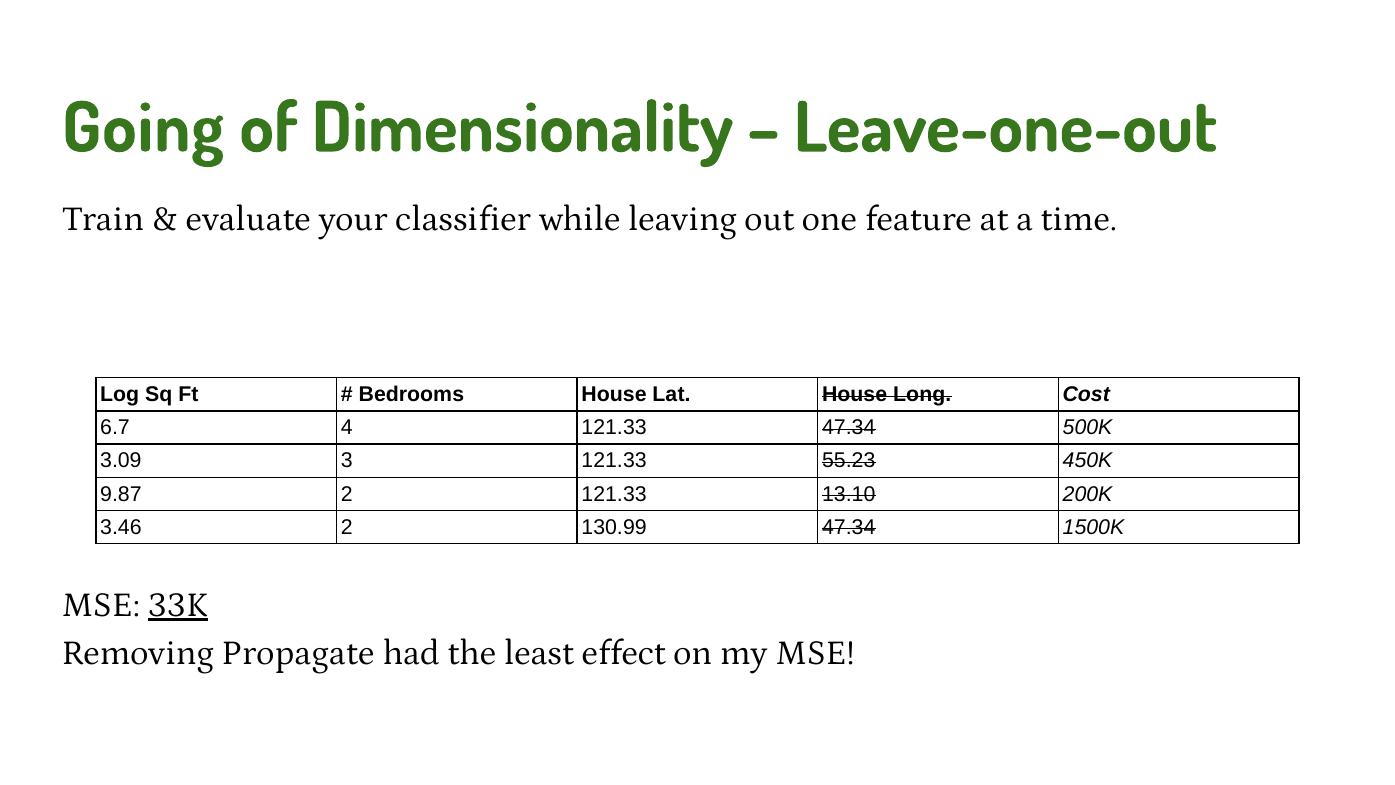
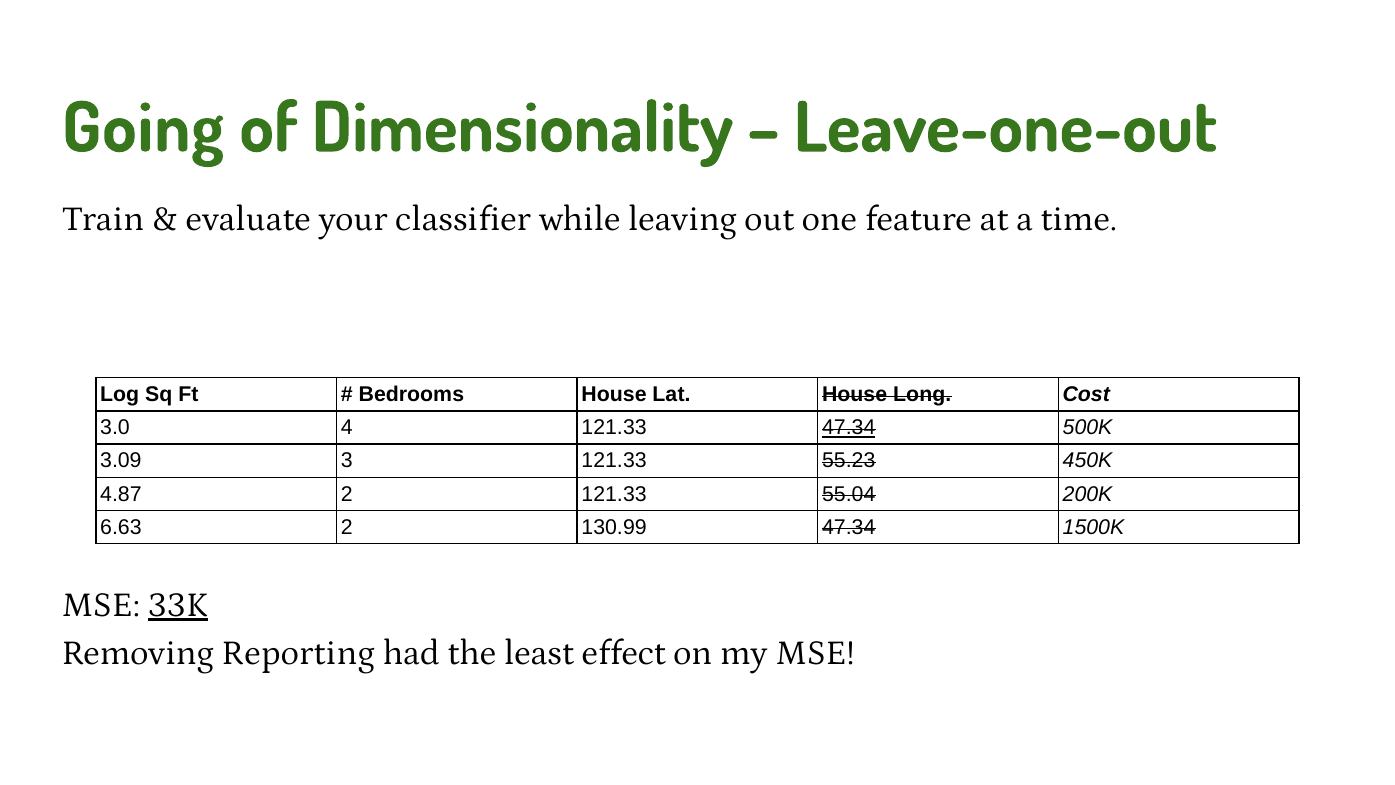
6.7: 6.7 -> 3.0
47.34 at (849, 428) underline: none -> present
9.87: 9.87 -> 4.87
13.10: 13.10 -> 55.04
3.46: 3.46 -> 6.63
Propagate: Propagate -> Reporting
